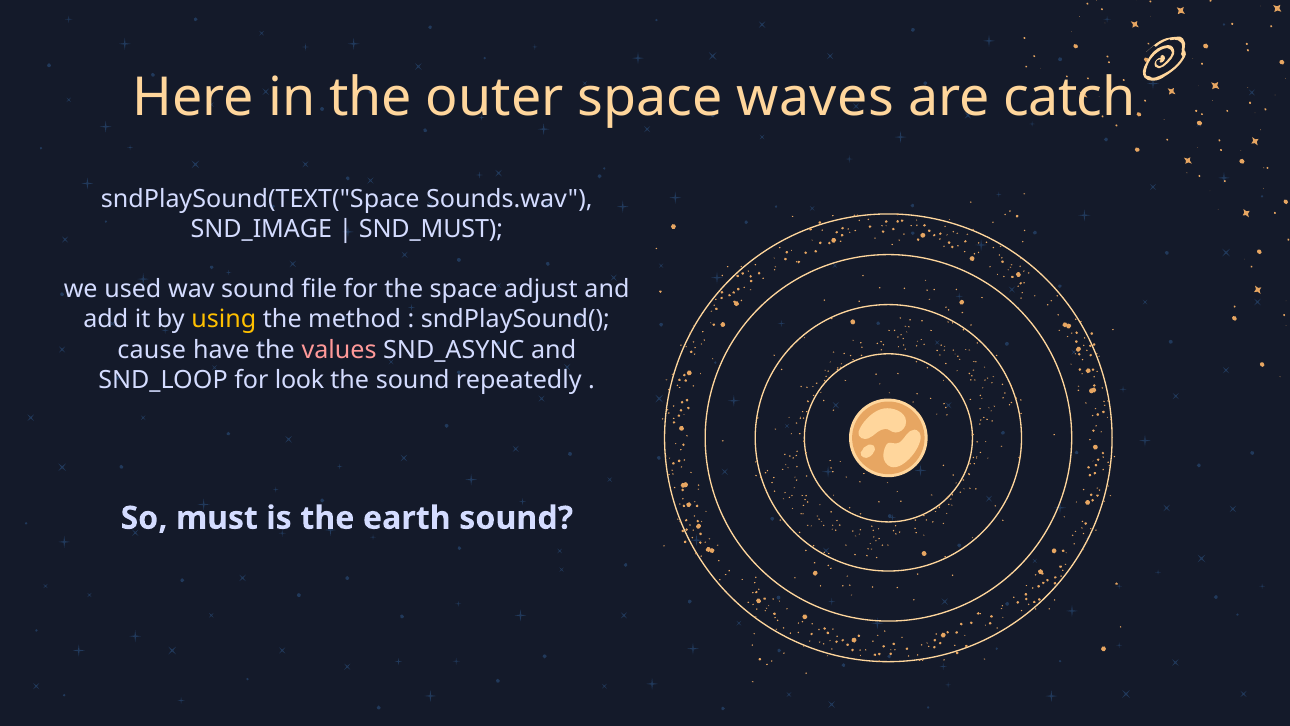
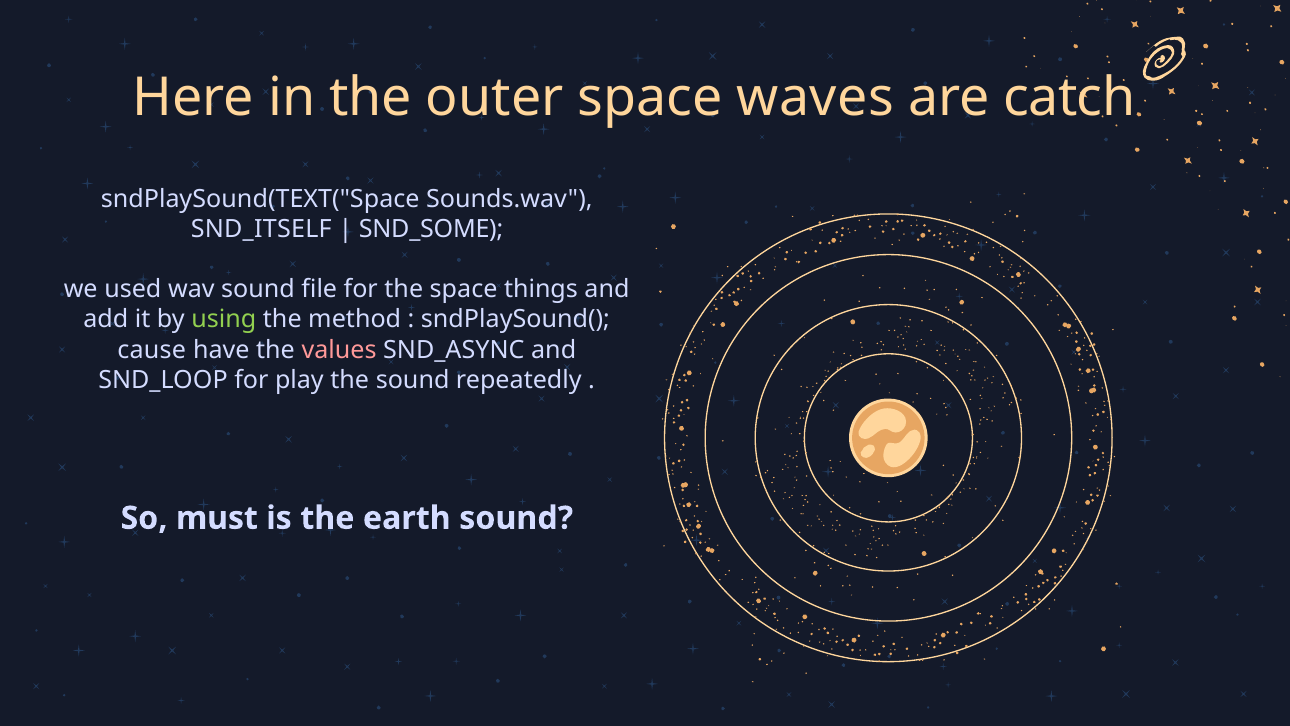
SND_IMAGE: SND_IMAGE -> SND_ITSELF
SND_MUST: SND_MUST -> SND_SOME
adjust: adjust -> things
using colour: yellow -> light green
look: look -> play
